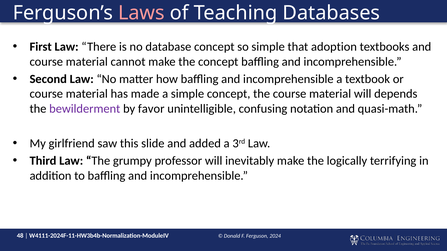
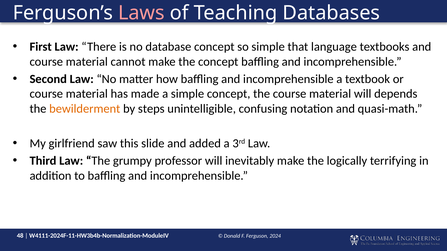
adoption: adoption -> language
bewilderment colour: purple -> orange
favor: favor -> steps
